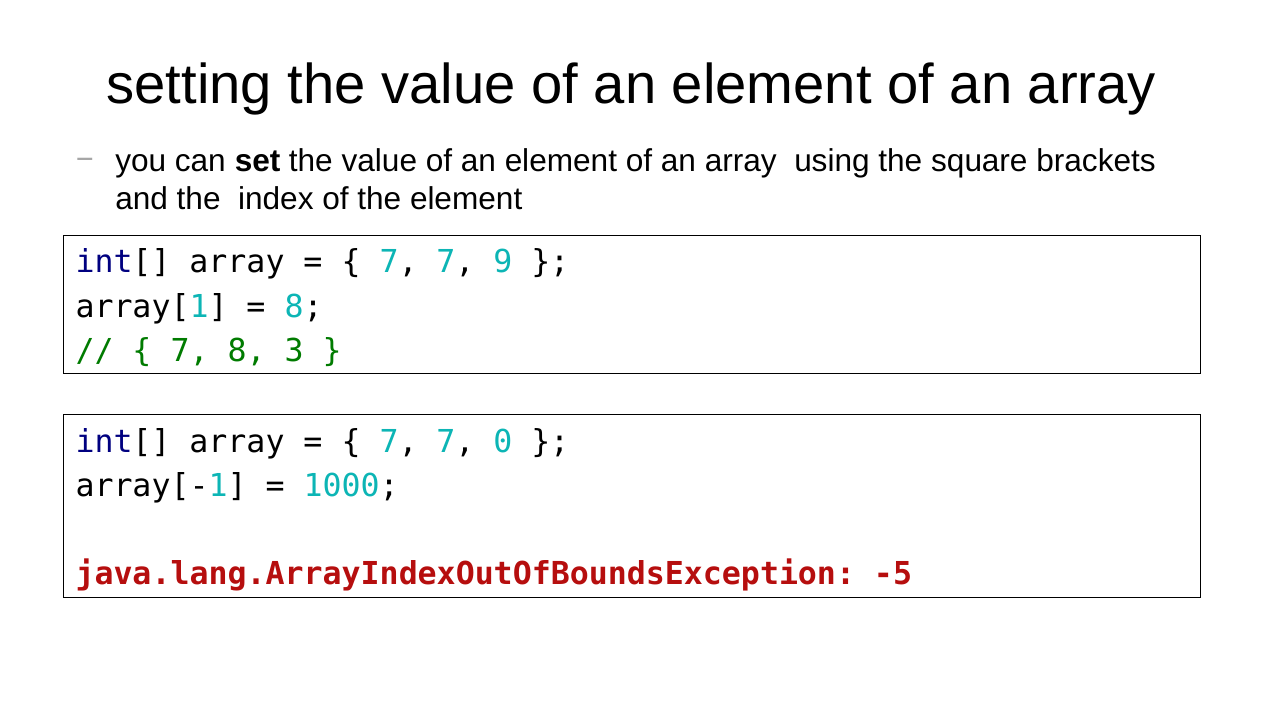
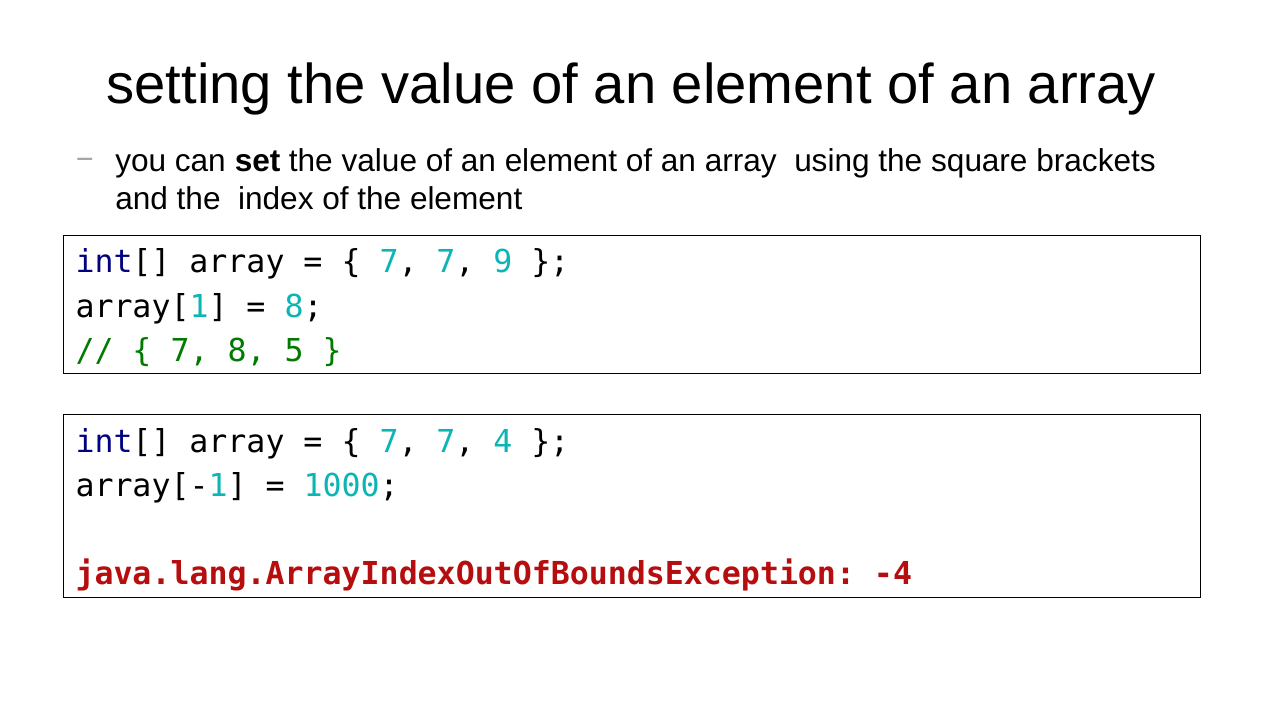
3: 3 -> 5
0: 0 -> 4
-5: -5 -> -4
